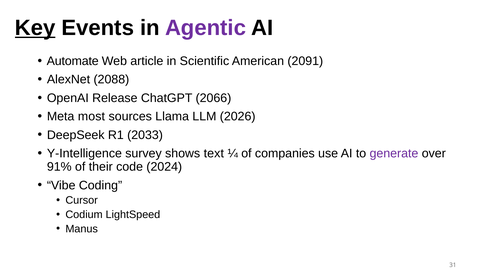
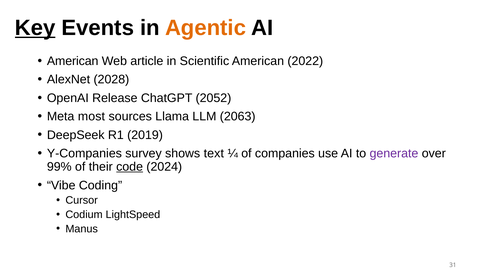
Agentic colour: purple -> orange
Automate at (73, 61): Automate -> American
2091: 2091 -> 2022
2088: 2088 -> 2028
2066: 2066 -> 2052
2026: 2026 -> 2063
2033: 2033 -> 2019
Y-Intelligence: Y-Intelligence -> Y-Companies
91%: 91% -> 99%
code underline: none -> present
